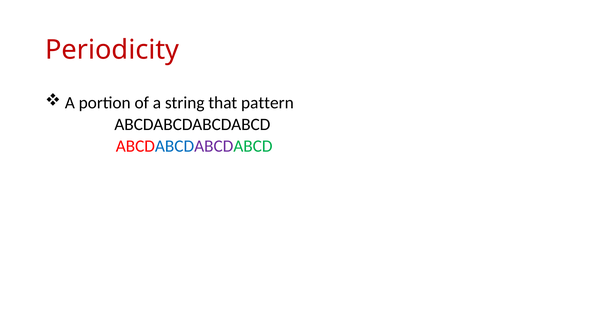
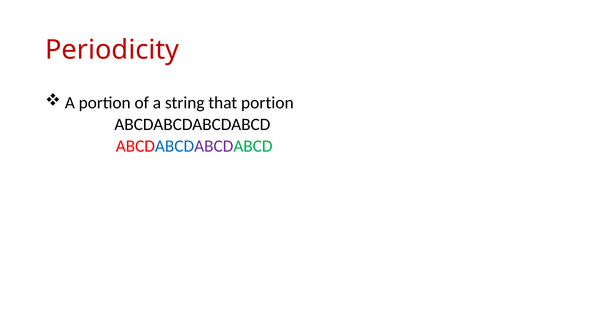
that pattern: pattern -> portion
